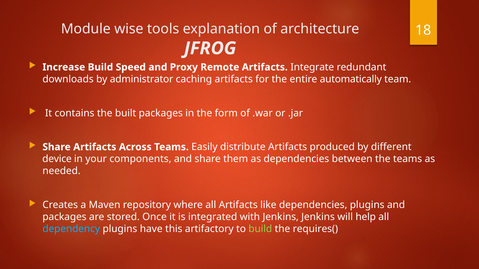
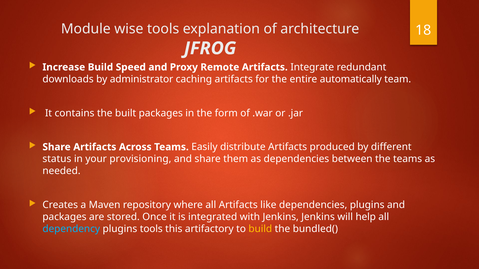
device: device -> status
components: components -> provisioning
plugins have: have -> tools
build at (260, 229) colour: light green -> yellow
requires(: requires( -> bundled(
